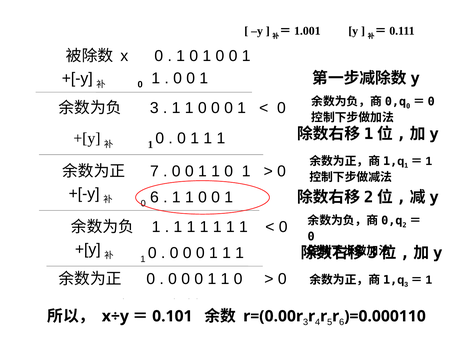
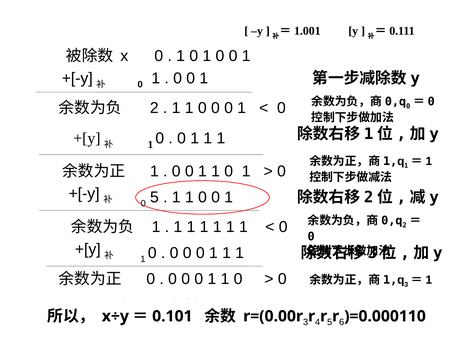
3 at (154, 108): 3 -> 2
7 at (154, 171): 7 -> 1
0 6: 6 -> 5
